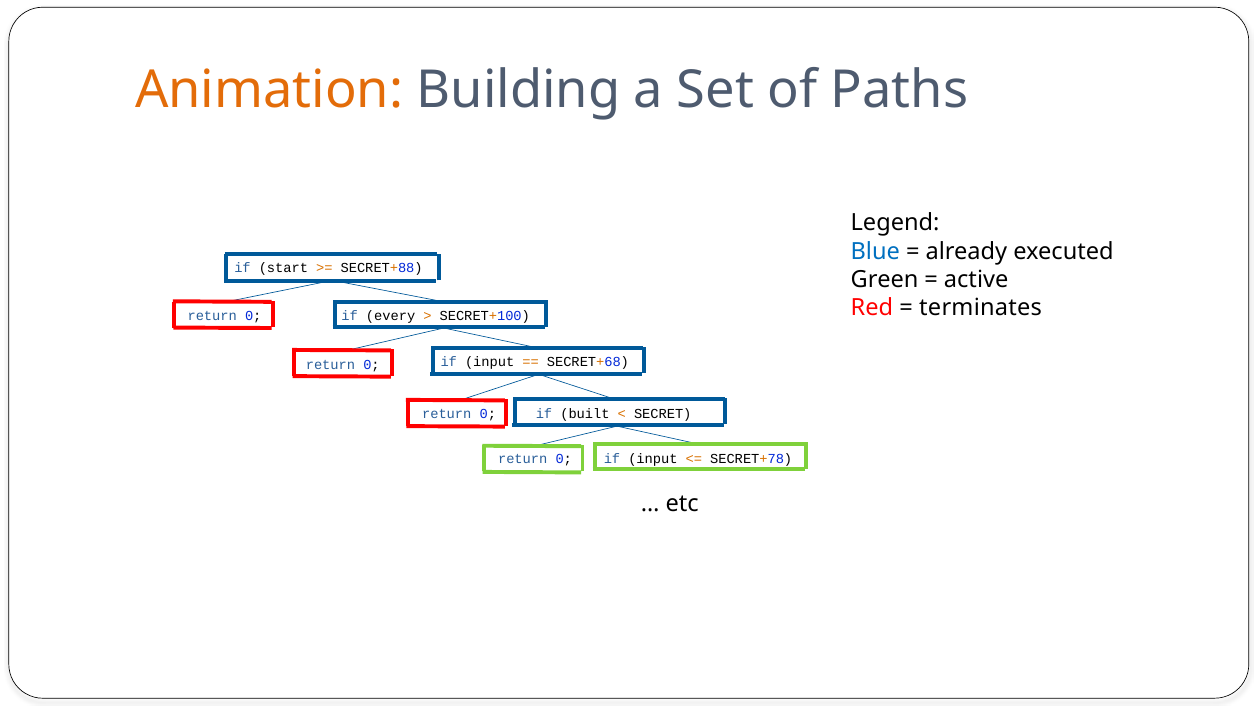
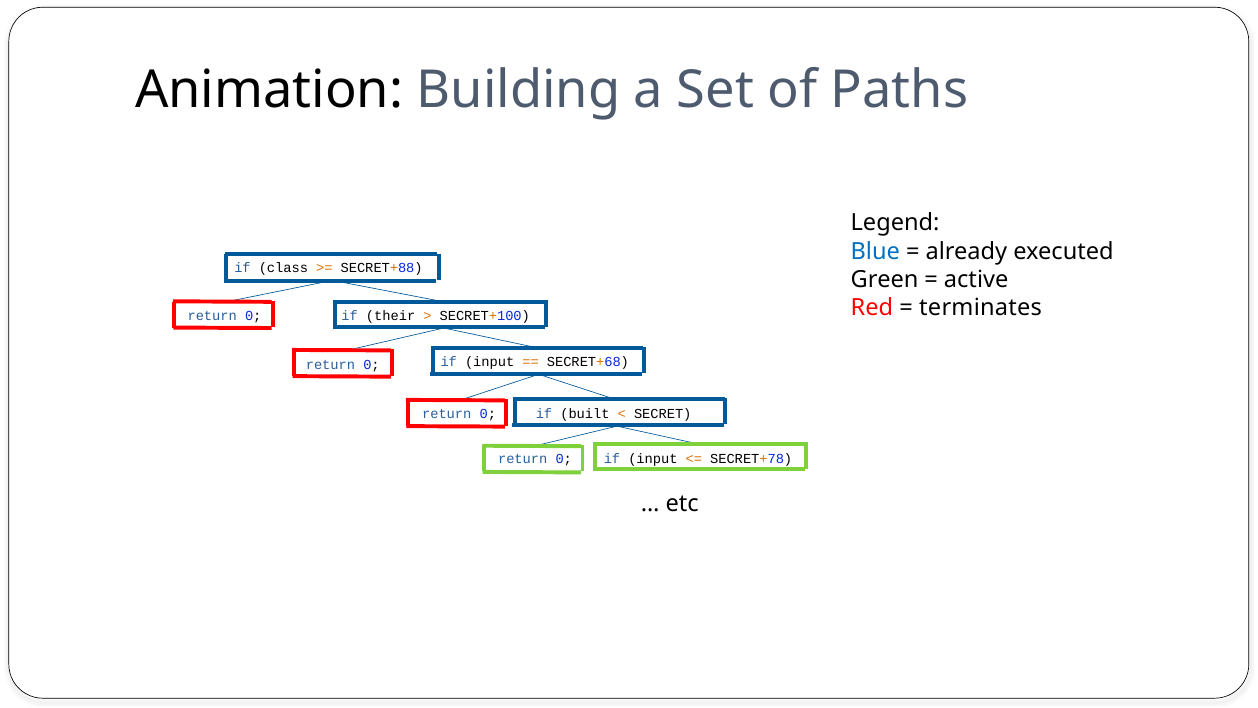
Animation colour: orange -> black
start: start -> class
every: every -> their
